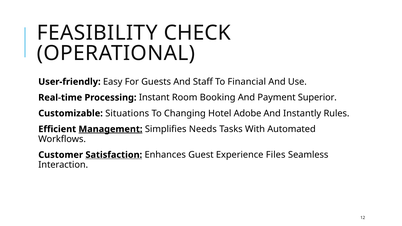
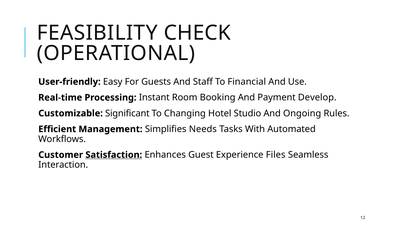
Superior: Superior -> Develop
Situations: Situations -> Significant
Adobe: Adobe -> Studio
Instantly: Instantly -> Ongoing
Management underline: present -> none
